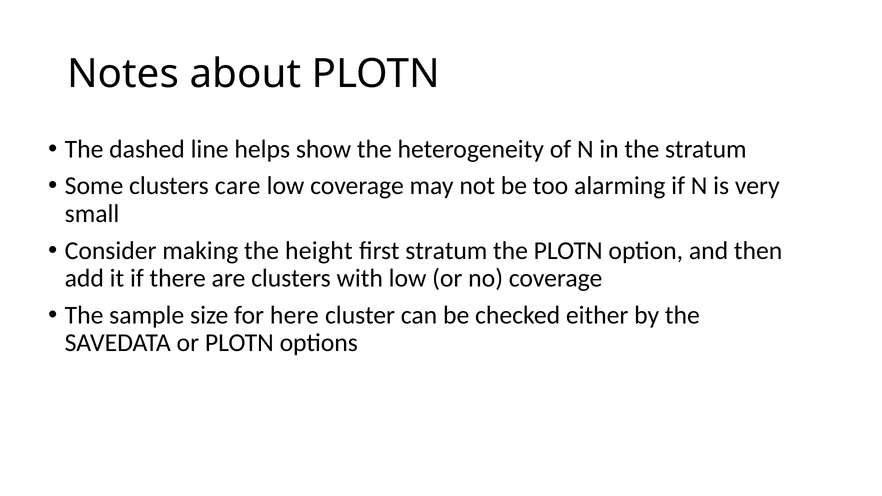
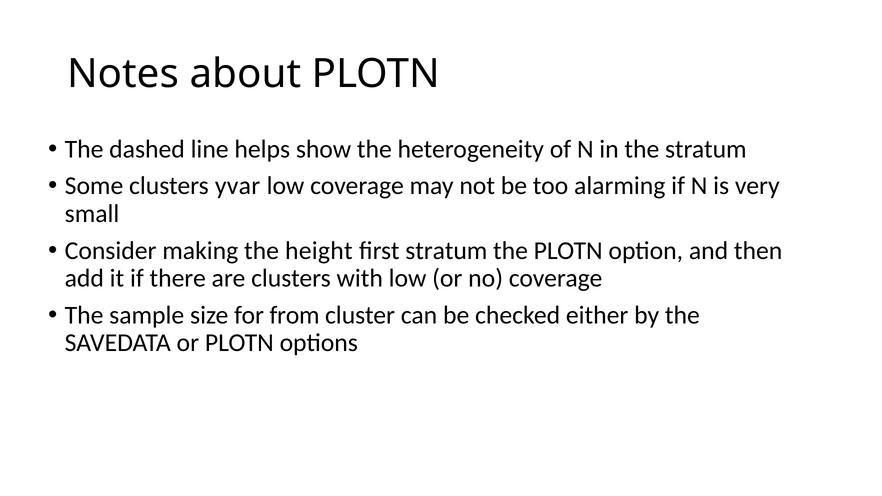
care: care -> yvar
here: here -> from
